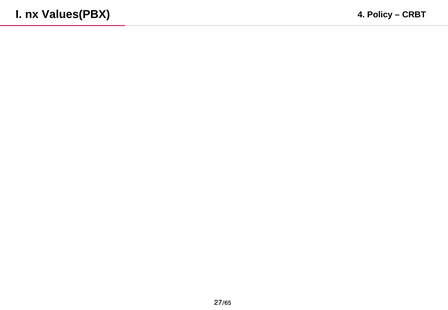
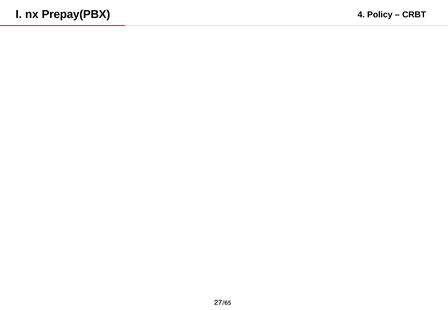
Values(PBX: Values(PBX -> Prepay(PBX
